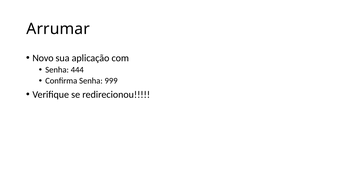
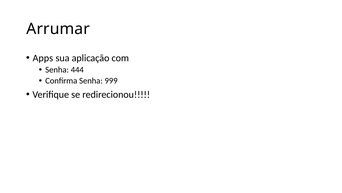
Novo: Novo -> Apps
